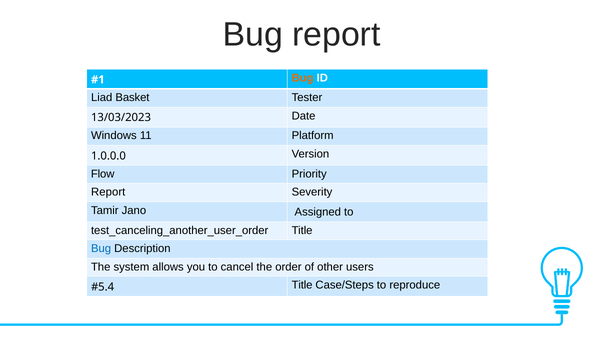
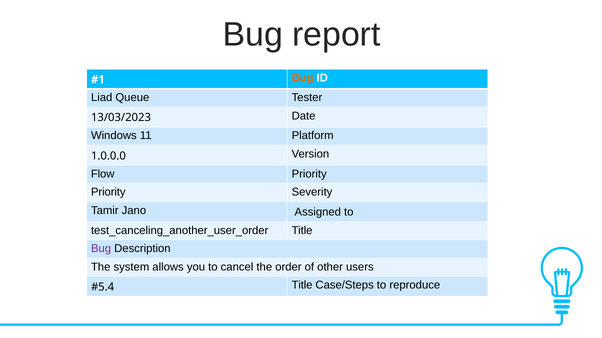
Basket: Basket -> Queue
Report at (108, 193): Report -> Priority
Bug at (101, 249) colour: blue -> purple
